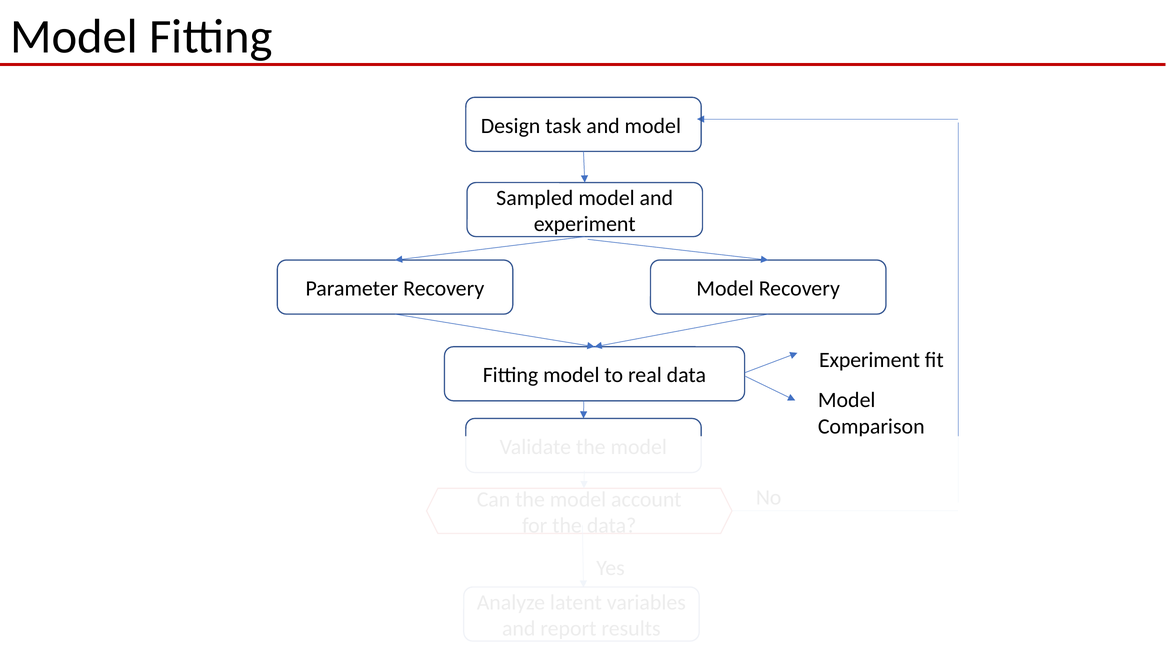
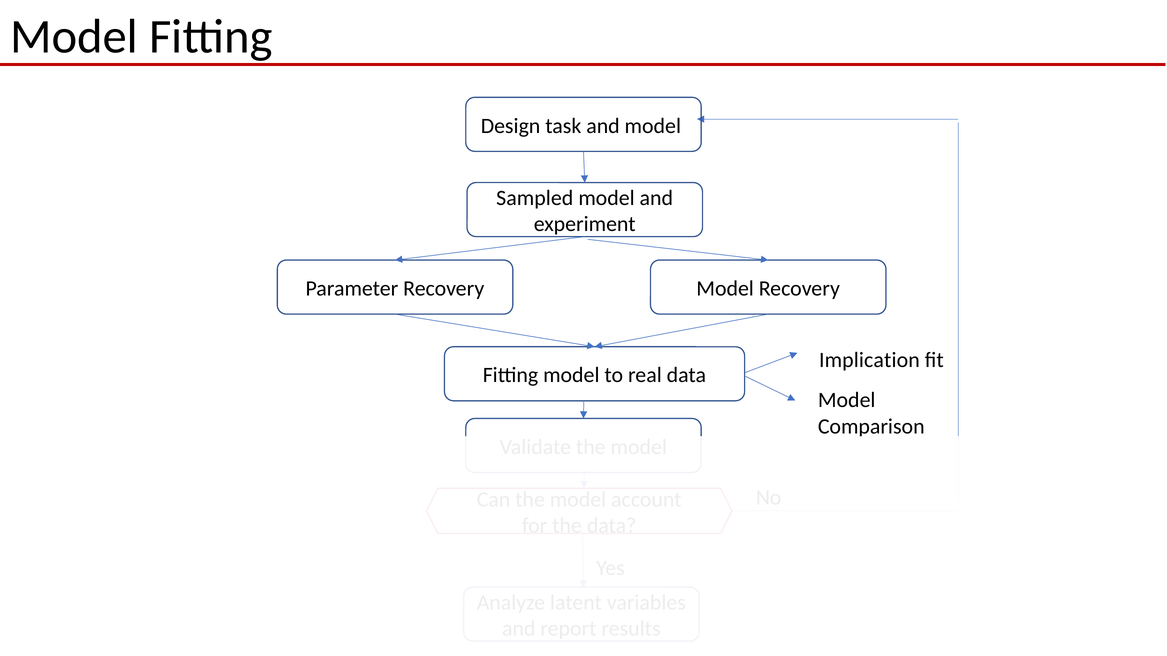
Experiment at (870, 360): Experiment -> Implication
